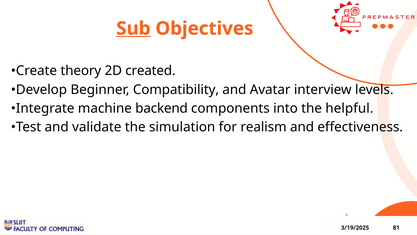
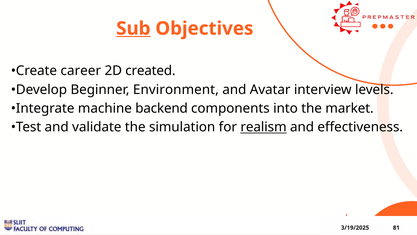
theory: theory -> career
Compatibility: Compatibility -> Environment
helpful: helpful -> market
realism underline: none -> present
